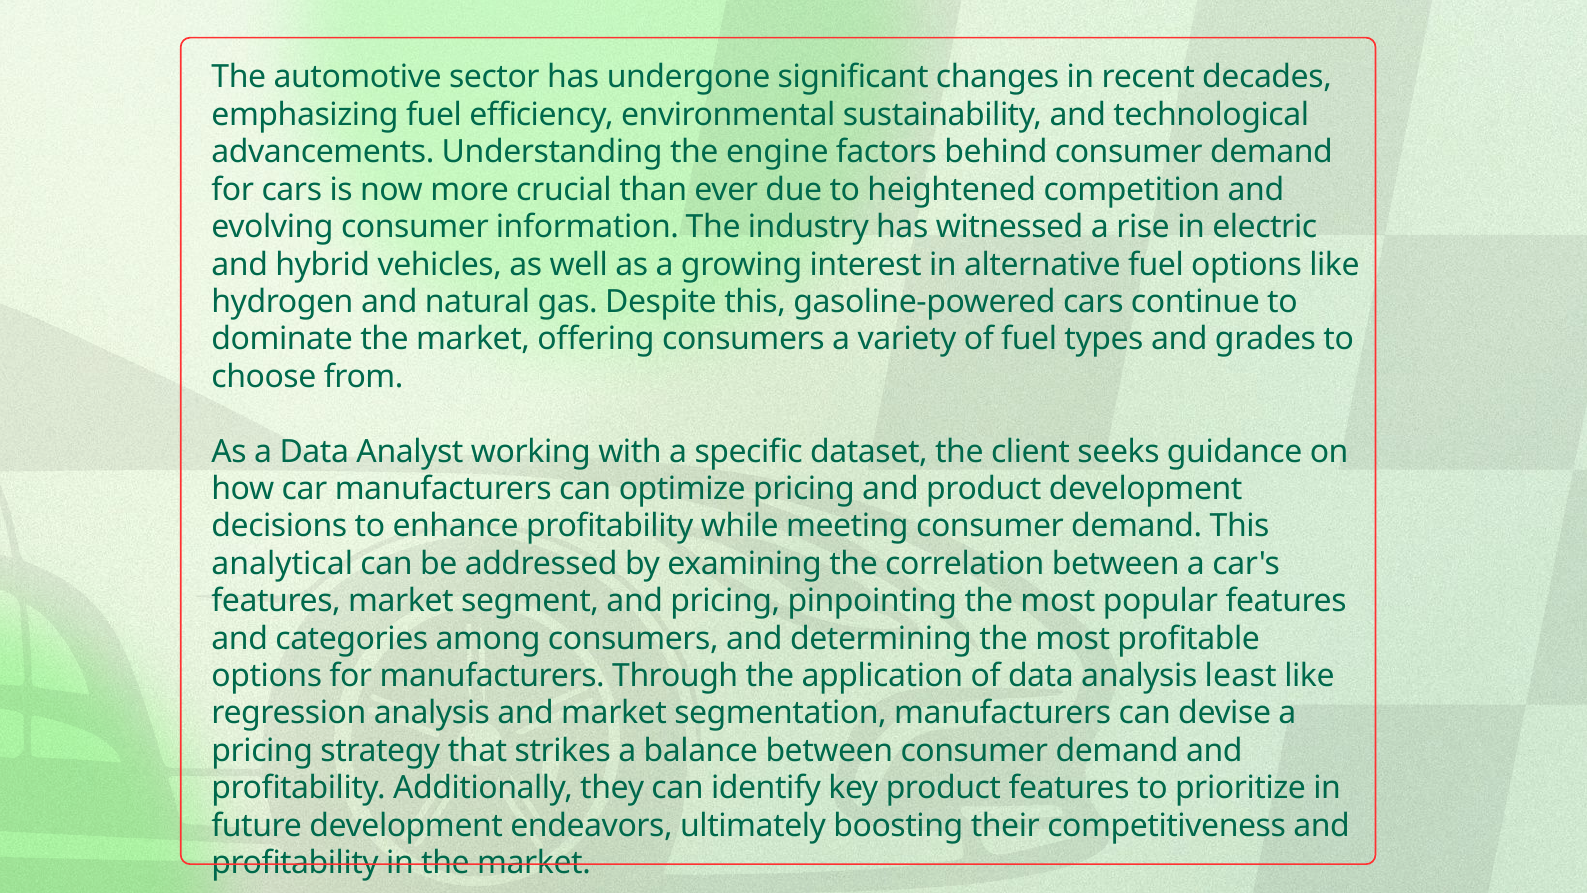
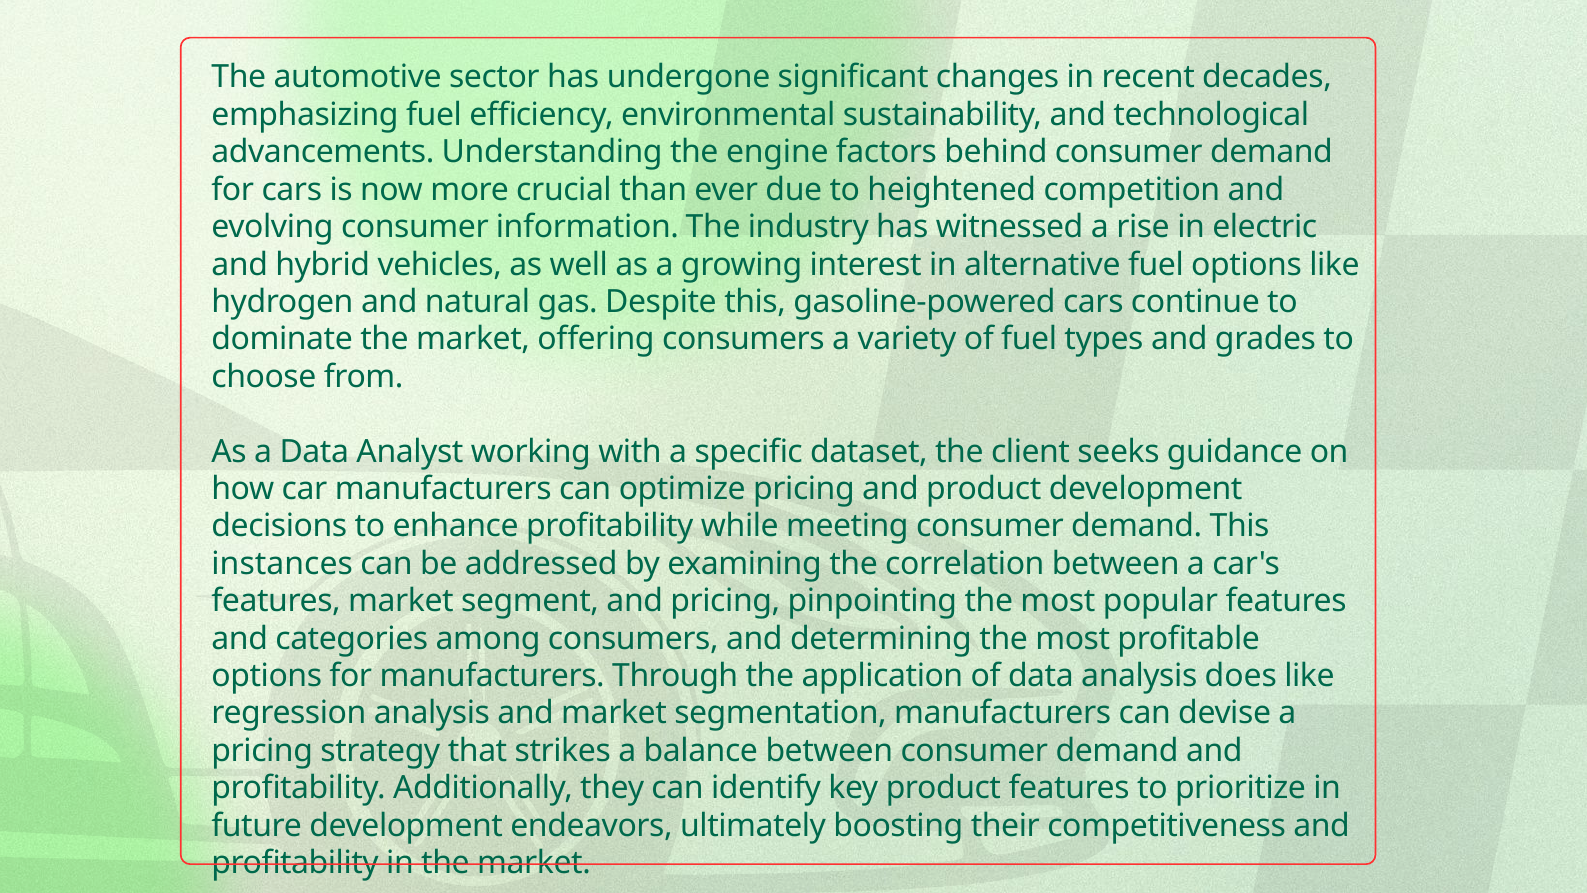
analytical: analytical -> instances
least: least -> does
